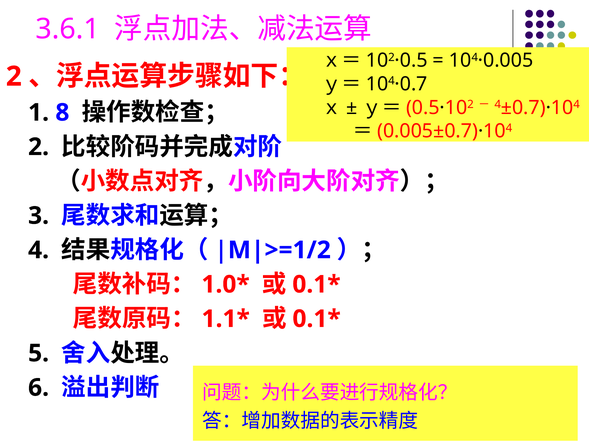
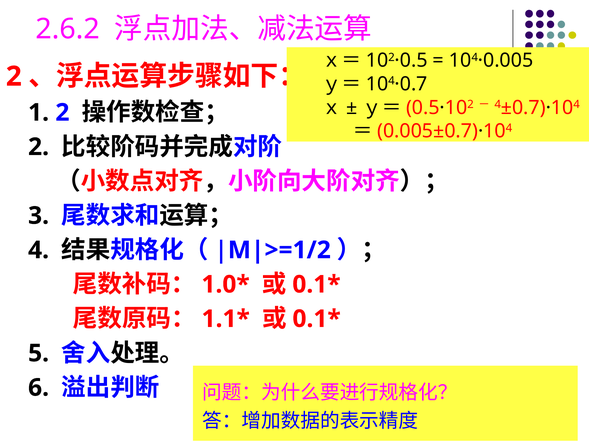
3.6.1: 3.6.1 -> 2.6.2
1 8: 8 -> 2
